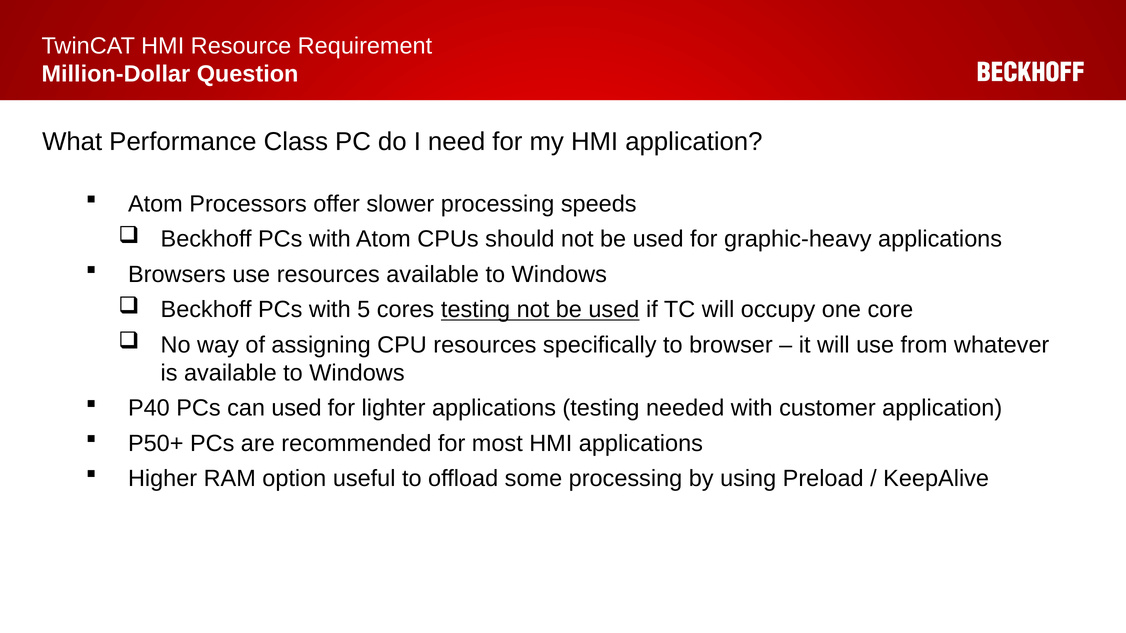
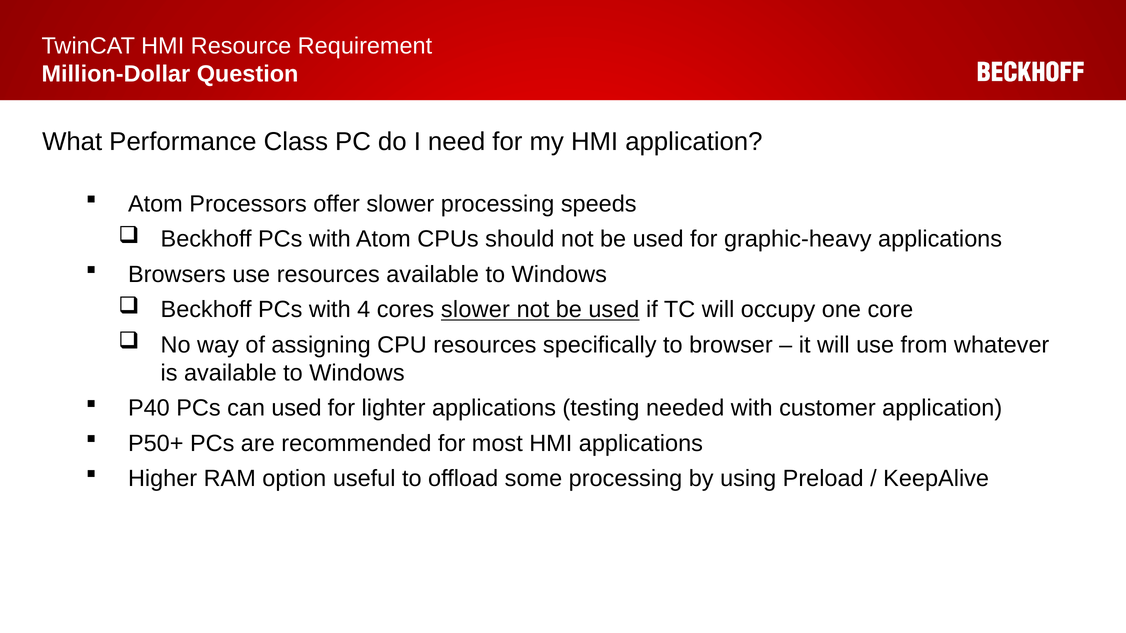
5: 5 -> 4
cores testing: testing -> slower
